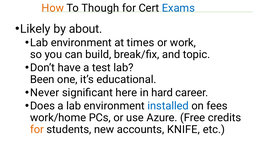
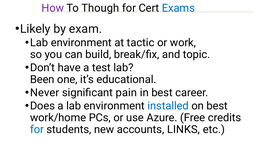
How colour: orange -> purple
about: about -> exam
times: times -> tactic
here: here -> pain
in hard: hard -> best
on fees: fees -> best
for at (37, 130) colour: orange -> blue
KNIFE: KNIFE -> LINKS
